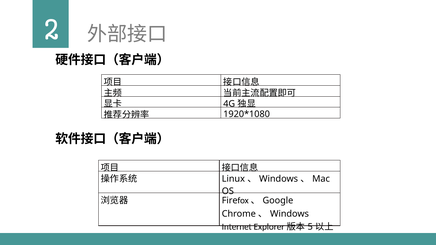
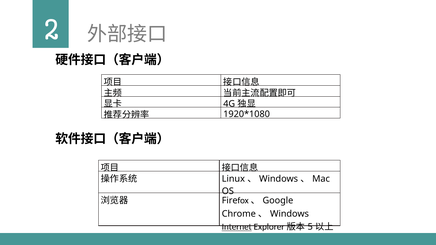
Internet underline: none -> present
